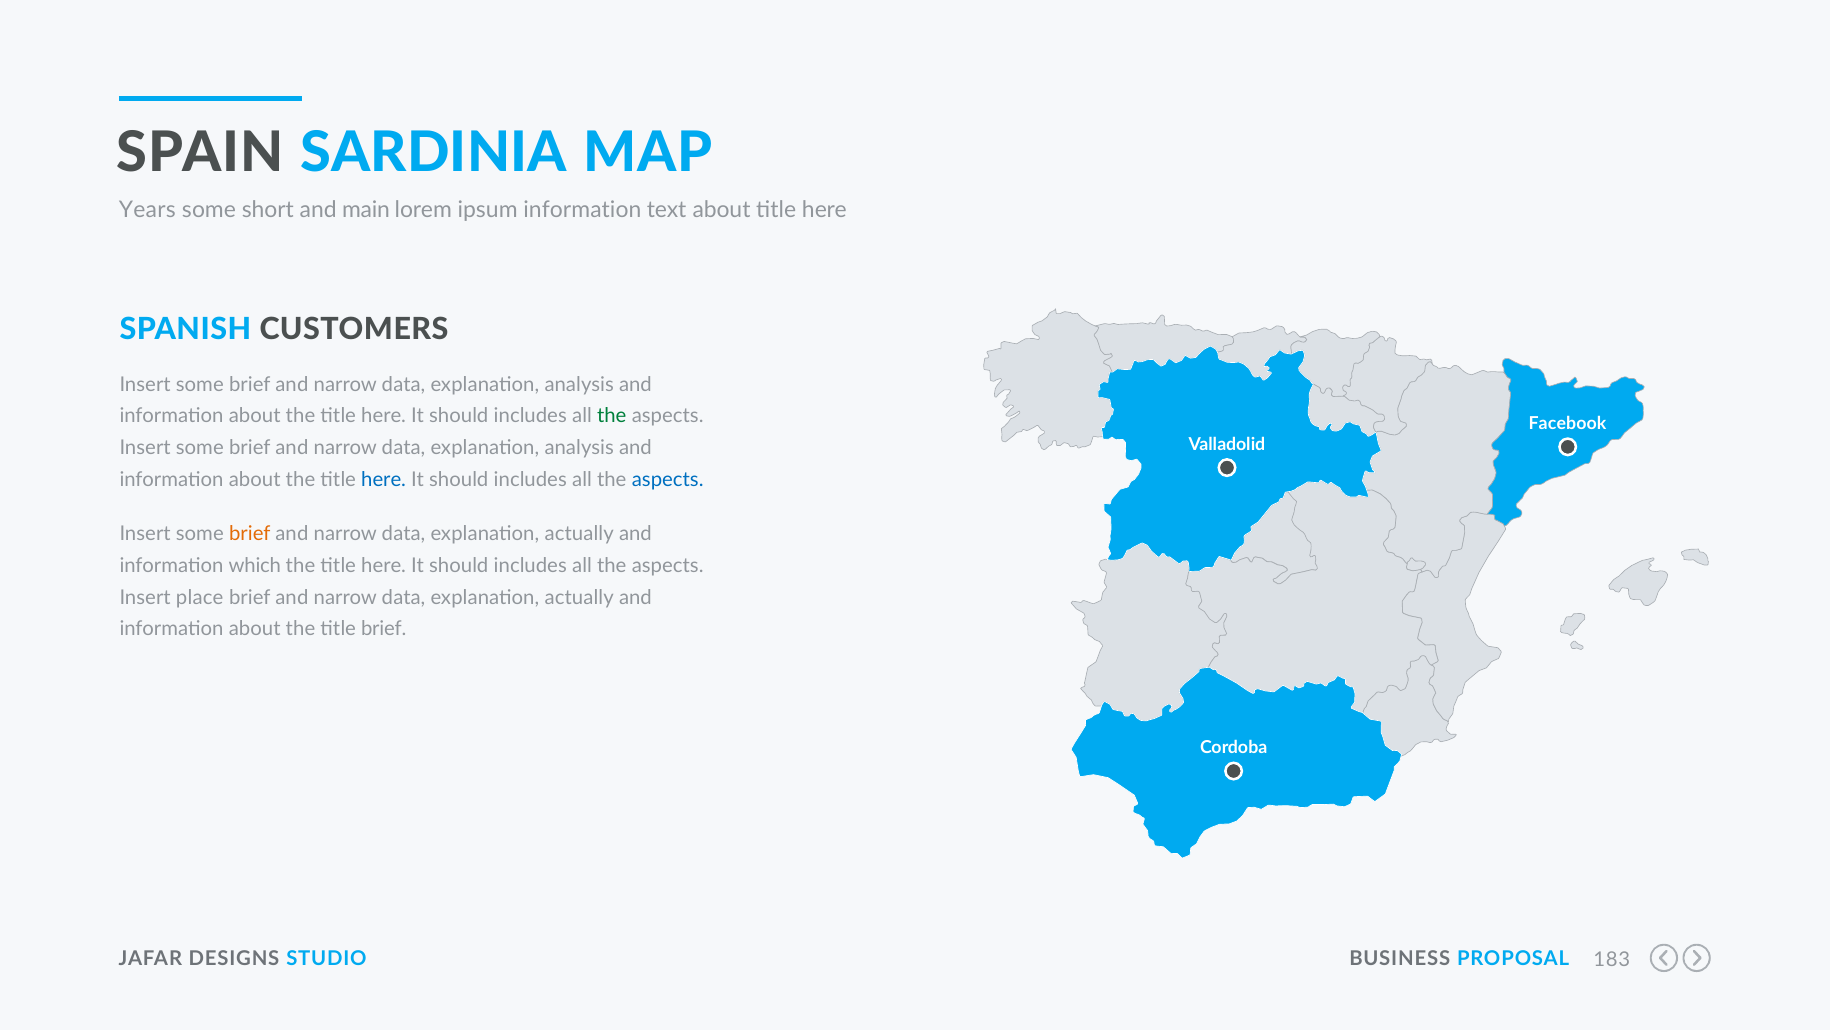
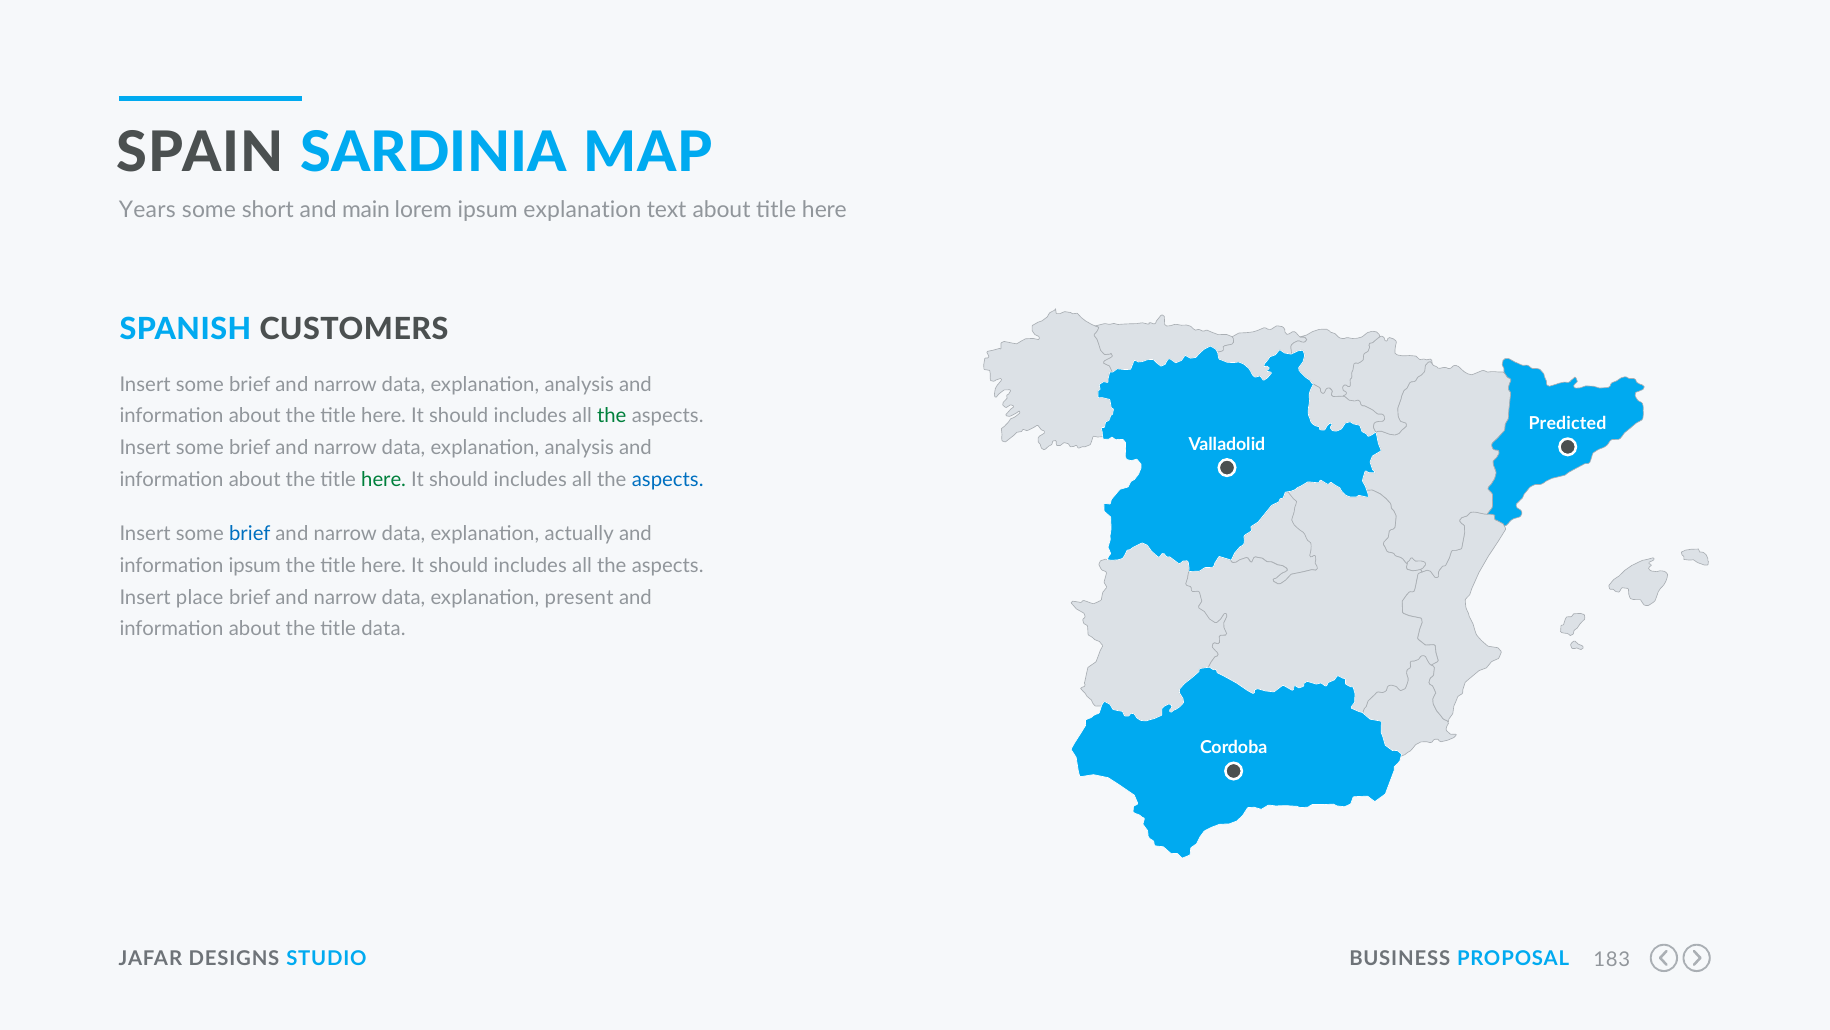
ipsum information: information -> explanation
Facebook: Facebook -> Predicted
here at (384, 479) colour: blue -> green
brief at (250, 534) colour: orange -> blue
information which: which -> ipsum
actually at (579, 597): actually -> present
title brief: brief -> data
